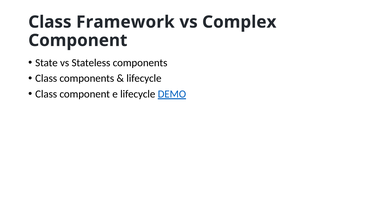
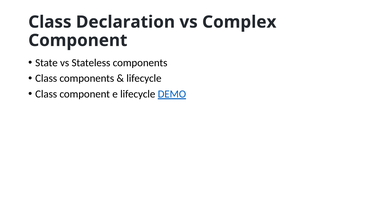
Framework: Framework -> Declaration
